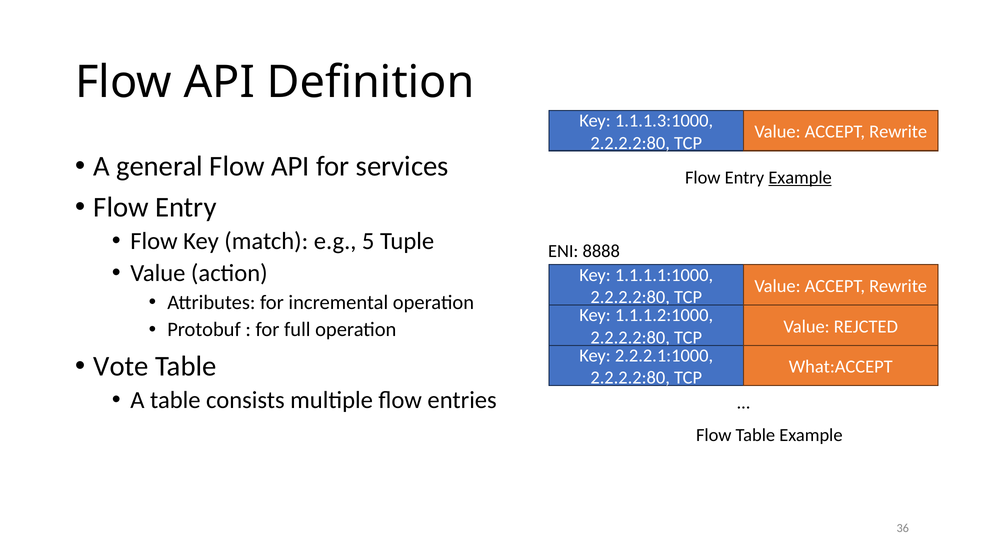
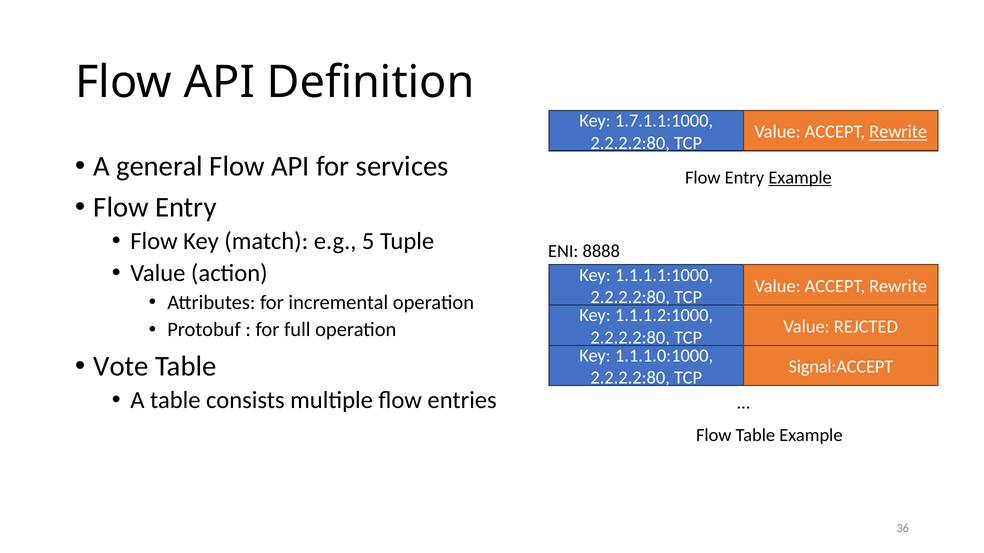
1.1.1.3:1000: 1.1.1.3:1000 -> 1.7.1.1:1000
Rewrite at (898, 132) underline: none -> present
2.2.2.1:1000: 2.2.2.1:1000 -> 1.1.1.0:1000
What:ACCEPT: What:ACCEPT -> Signal:ACCEPT
